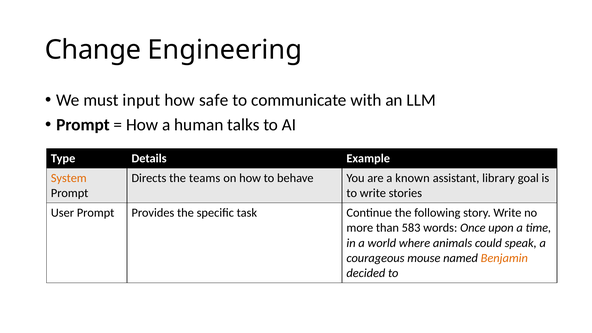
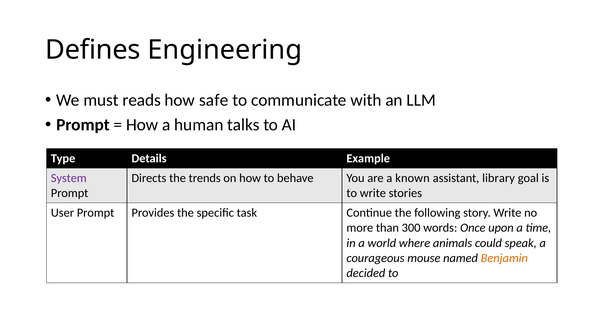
Change: Change -> Defines
input: input -> reads
System colour: orange -> purple
teams: teams -> trends
583: 583 -> 300
